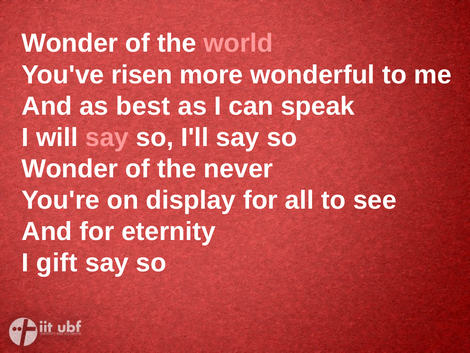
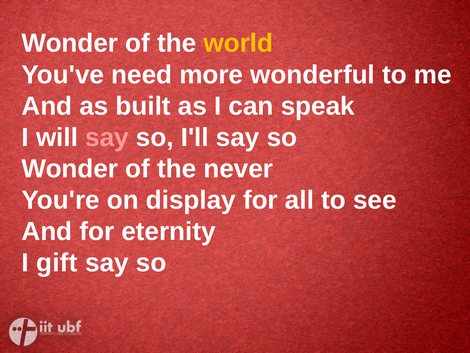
world colour: pink -> yellow
risen: risen -> need
best: best -> built
